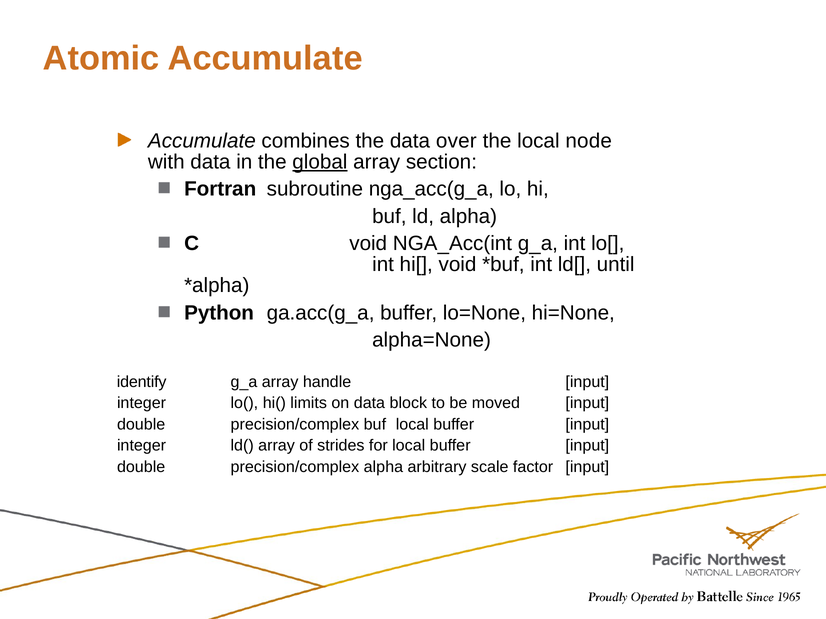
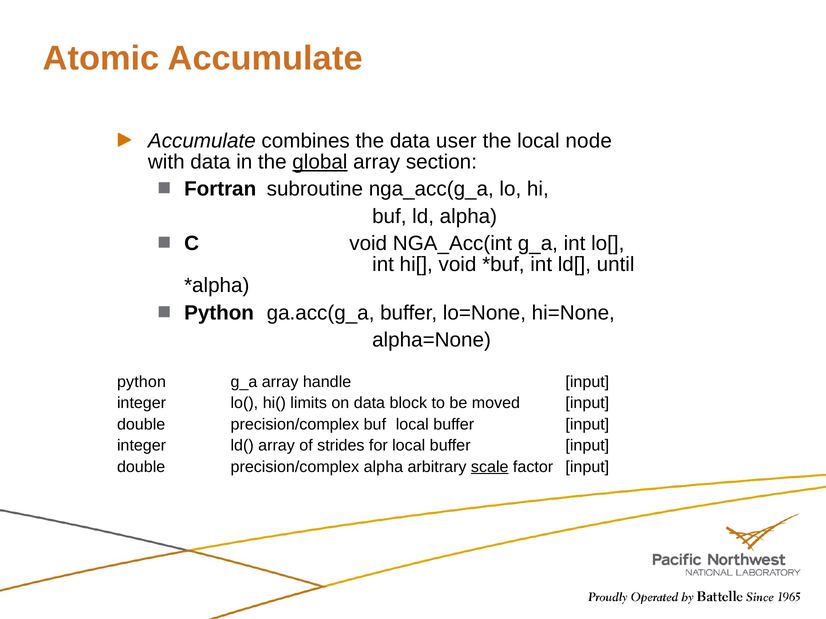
over: over -> user
identify at (142, 382): identify -> python
scale underline: none -> present
